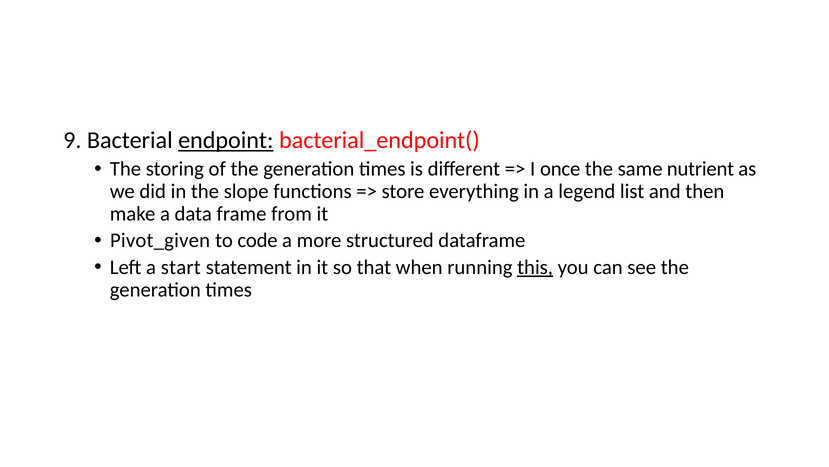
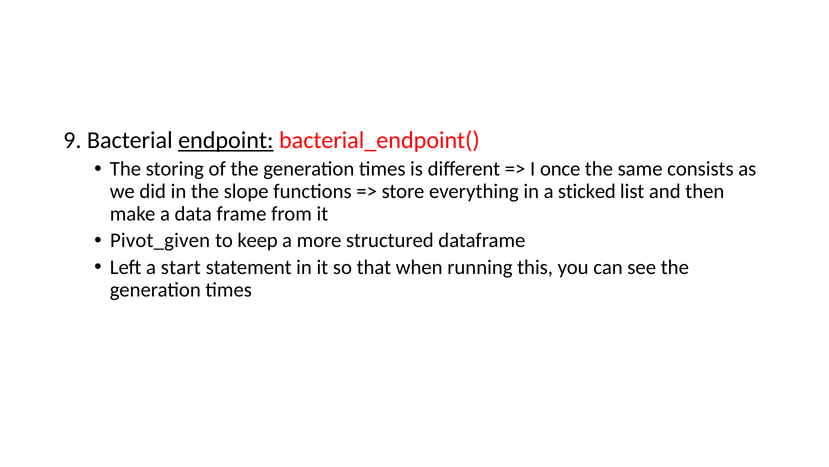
nutrient: nutrient -> consists
legend: legend -> sticked
code: code -> keep
this underline: present -> none
